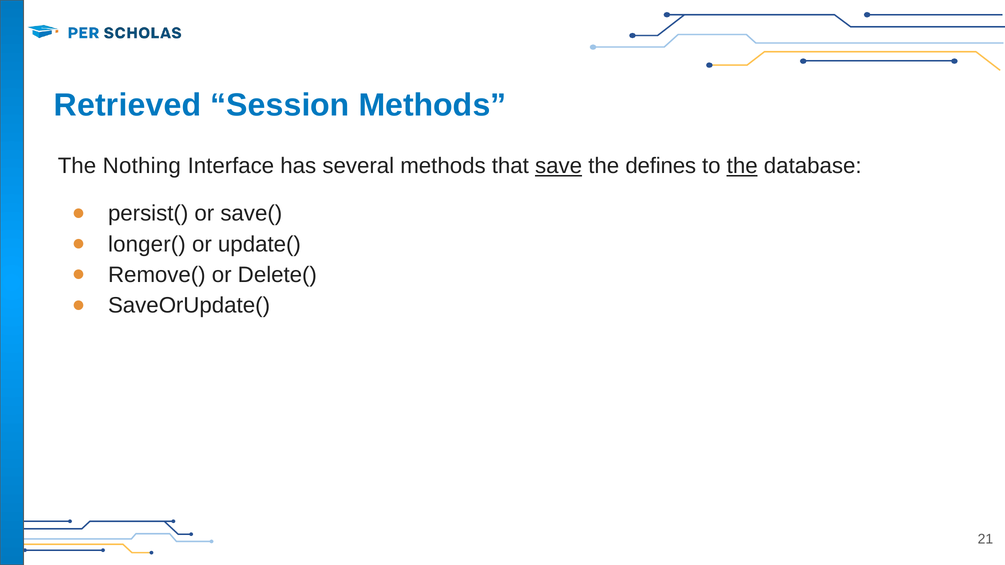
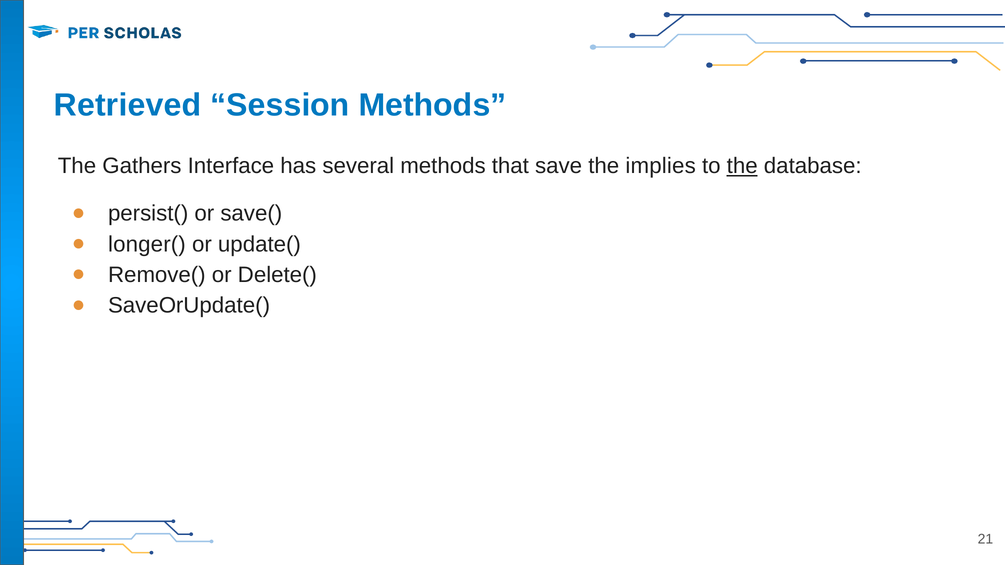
Nothing: Nothing -> Gathers
save underline: present -> none
defines: defines -> implies
